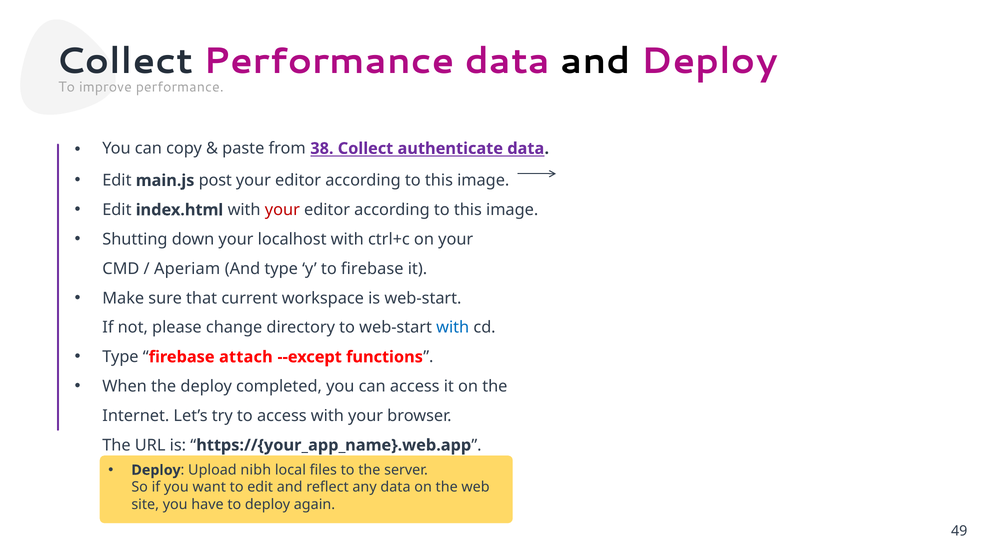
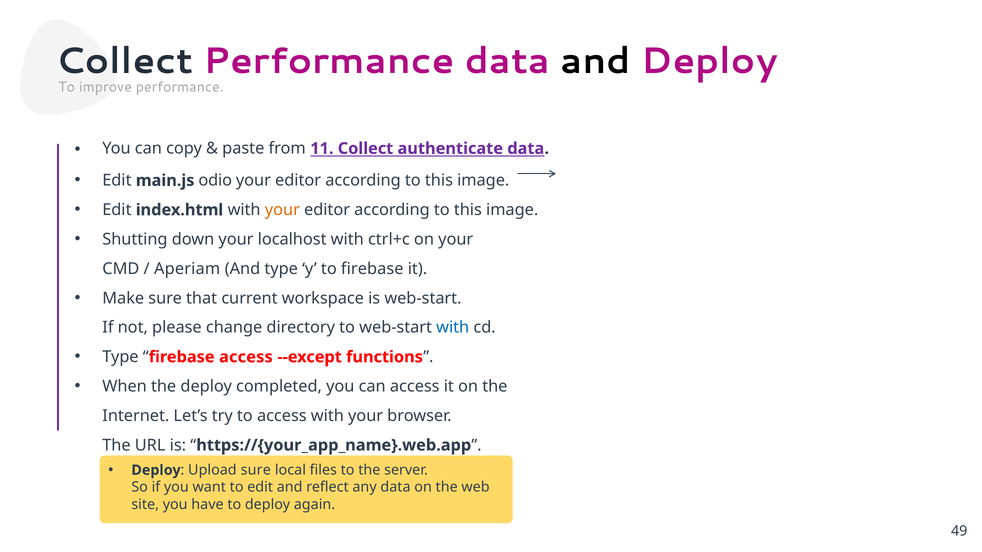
38: 38 -> 11
post: post -> odio
your at (282, 210) colour: red -> orange
firebase attach: attach -> access
Upload nibh: nibh -> sure
